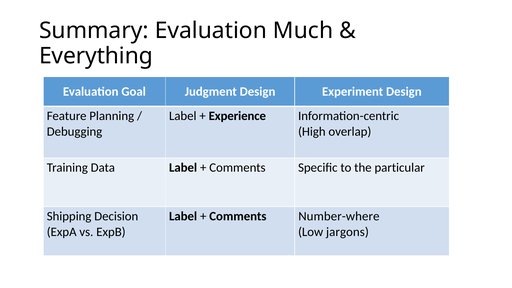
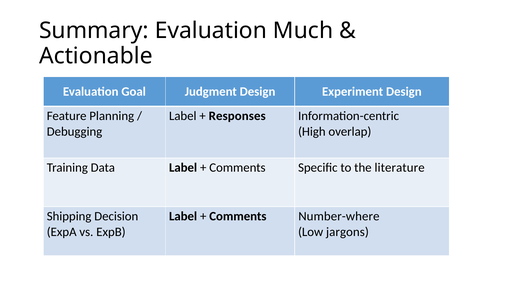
Everything: Everything -> Actionable
Experience: Experience -> Responses
particular: particular -> literature
